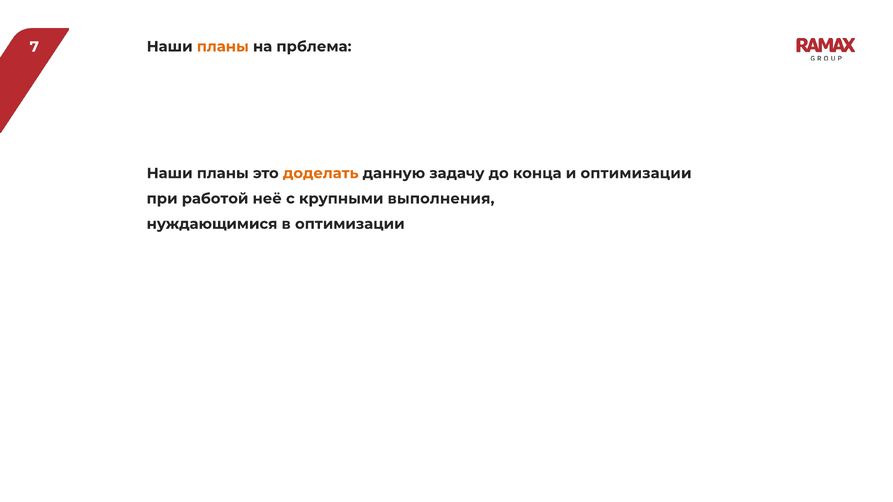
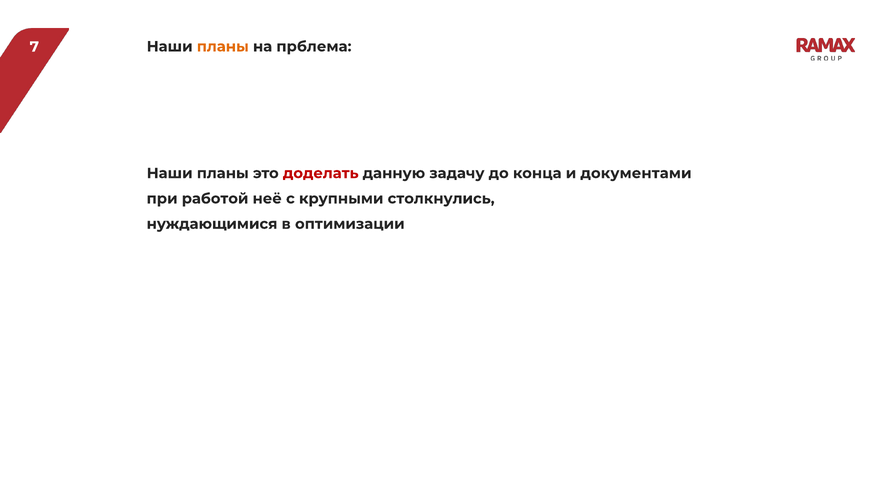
доделать colour: orange -> red
и оптимизации: оптимизации -> документами
выполнения: выполнения -> столкнулись
